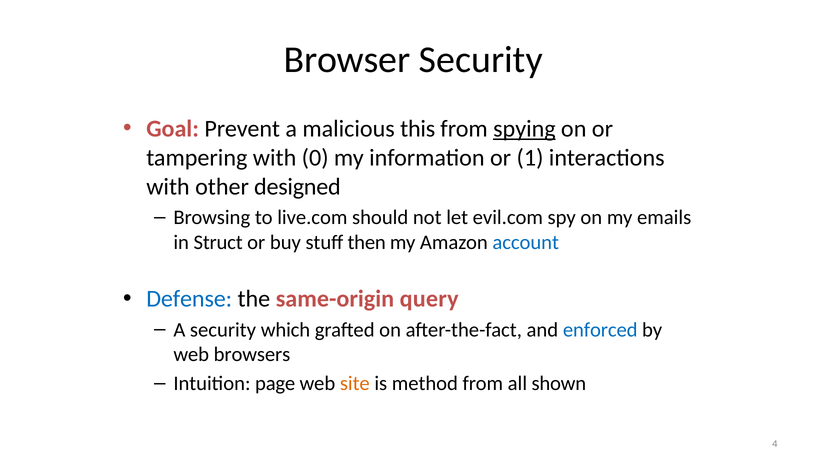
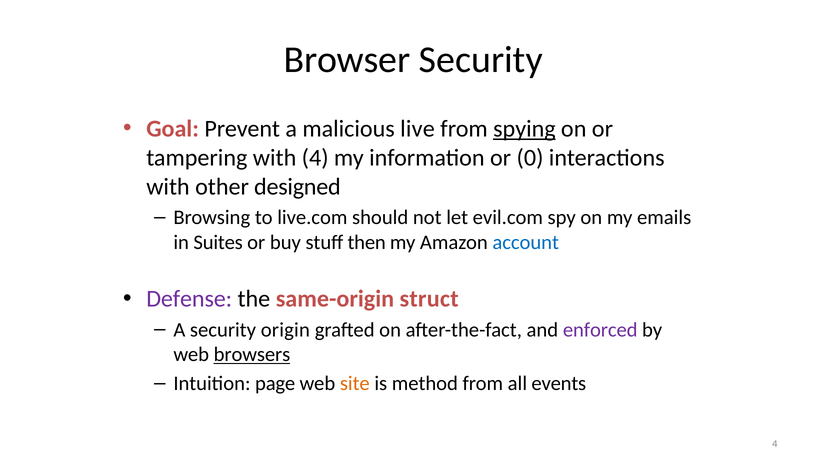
this: this -> live
with 0: 0 -> 4
1: 1 -> 0
Struct: Struct -> Suites
Defense colour: blue -> purple
query: query -> struct
which: which -> origin
enforced colour: blue -> purple
browsers underline: none -> present
shown: shown -> events
